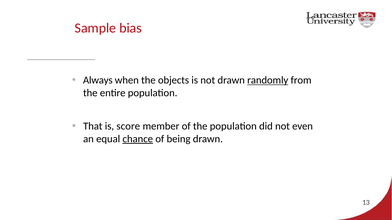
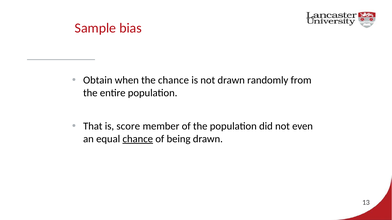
Always: Always -> Obtain
the objects: objects -> chance
randomly underline: present -> none
